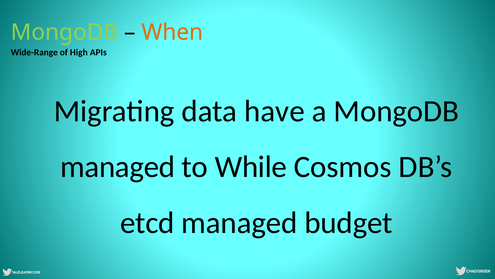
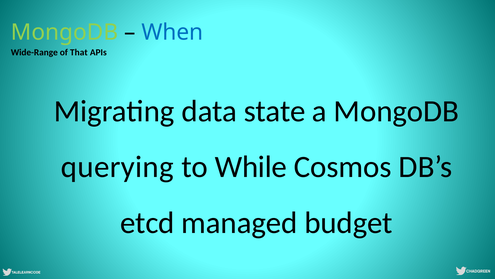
When colour: orange -> blue
High: High -> That
have: have -> state
managed at (118, 167): managed -> querying
